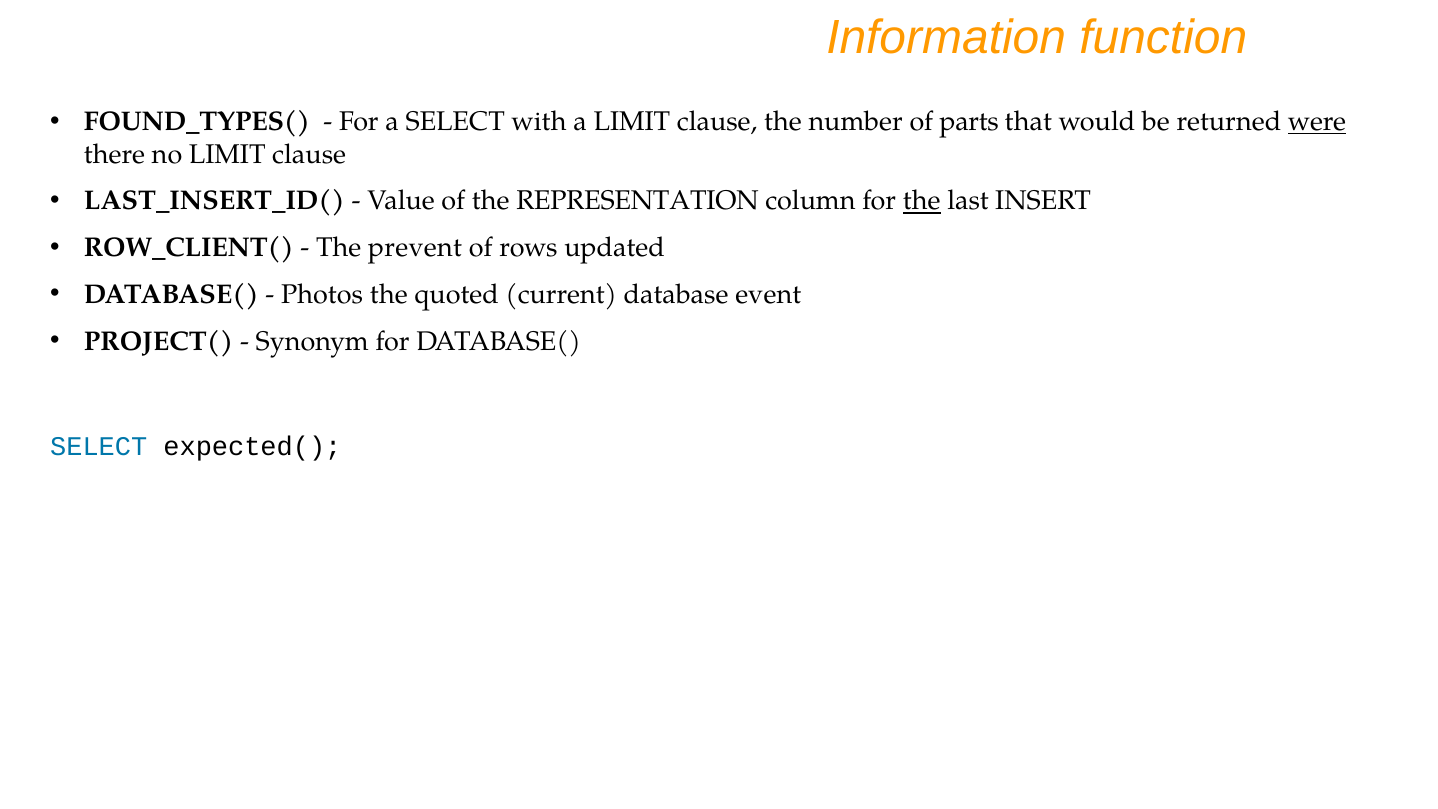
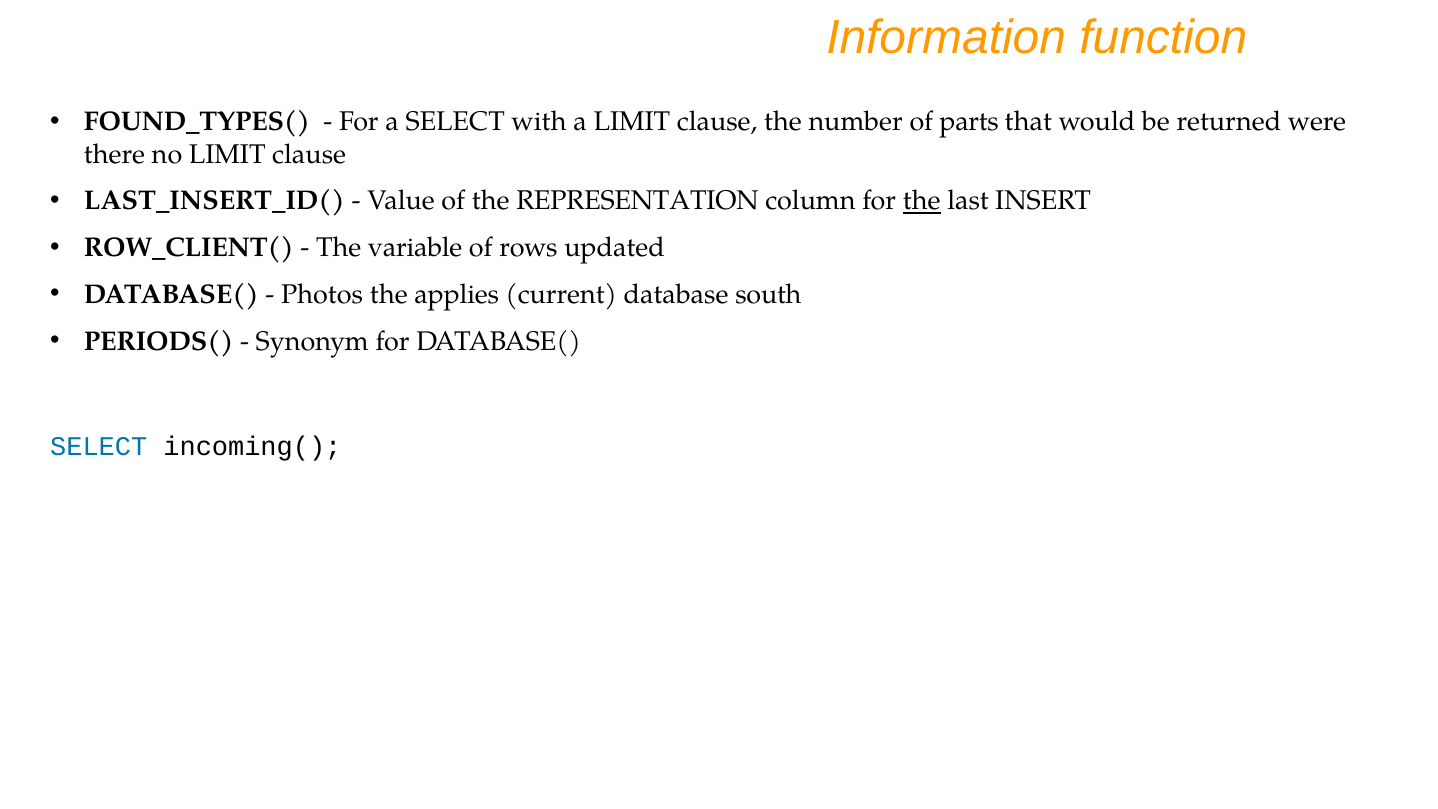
were underline: present -> none
prevent: prevent -> variable
quoted: quoted -> applies
event: event -> south
PROJECT(: PROJECT( -> PERIODS(
expected(: expected( -> incoming(
